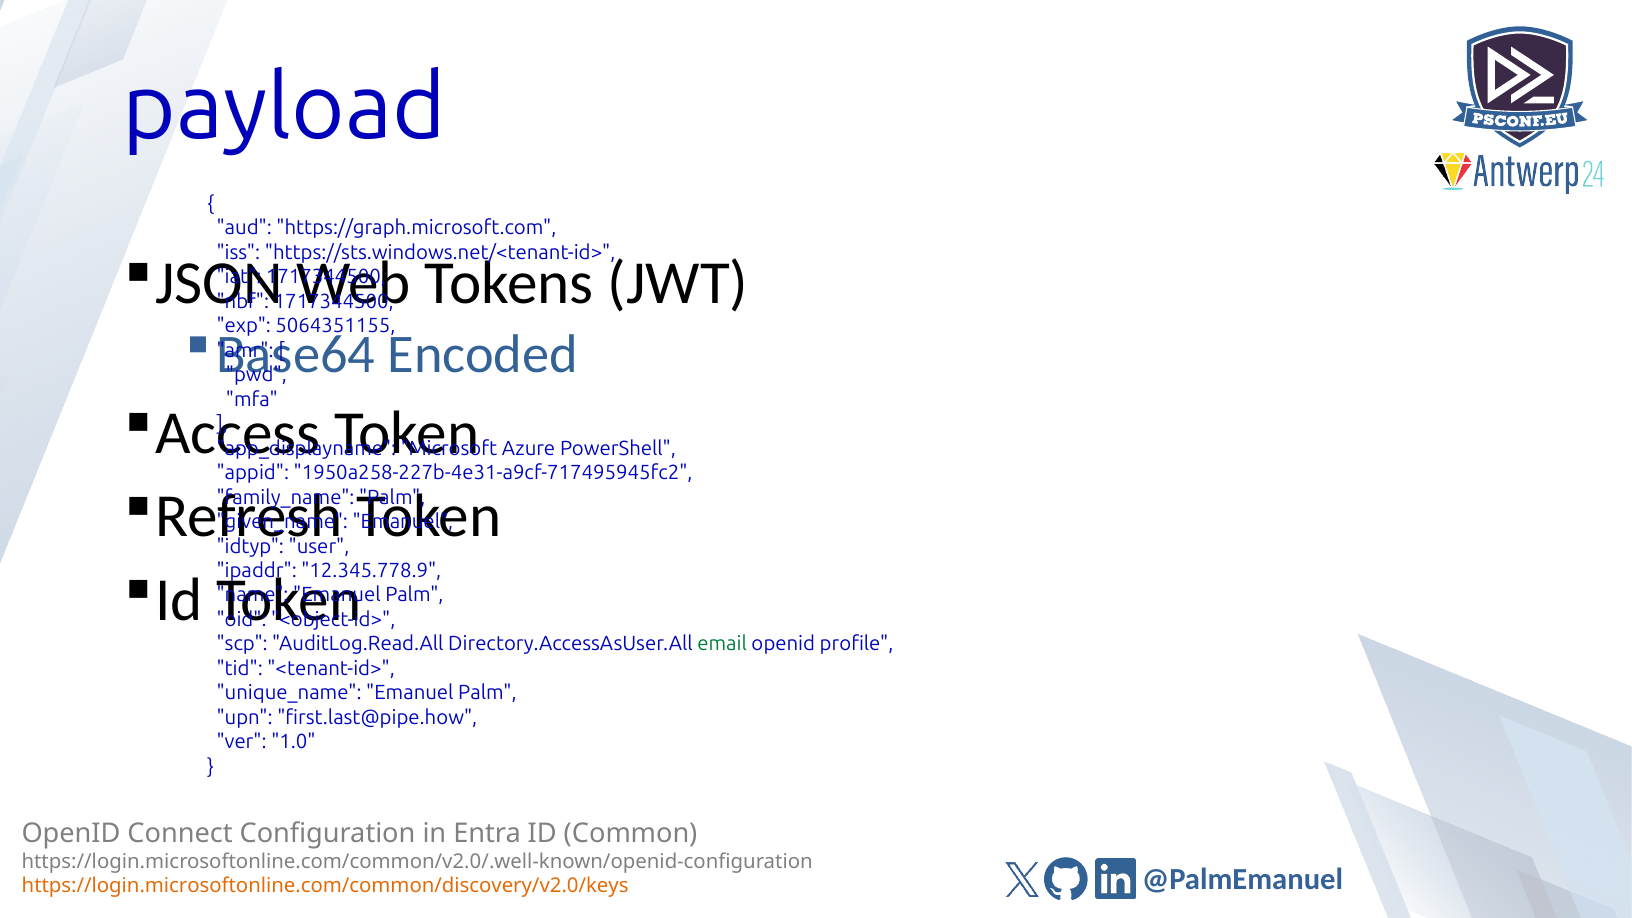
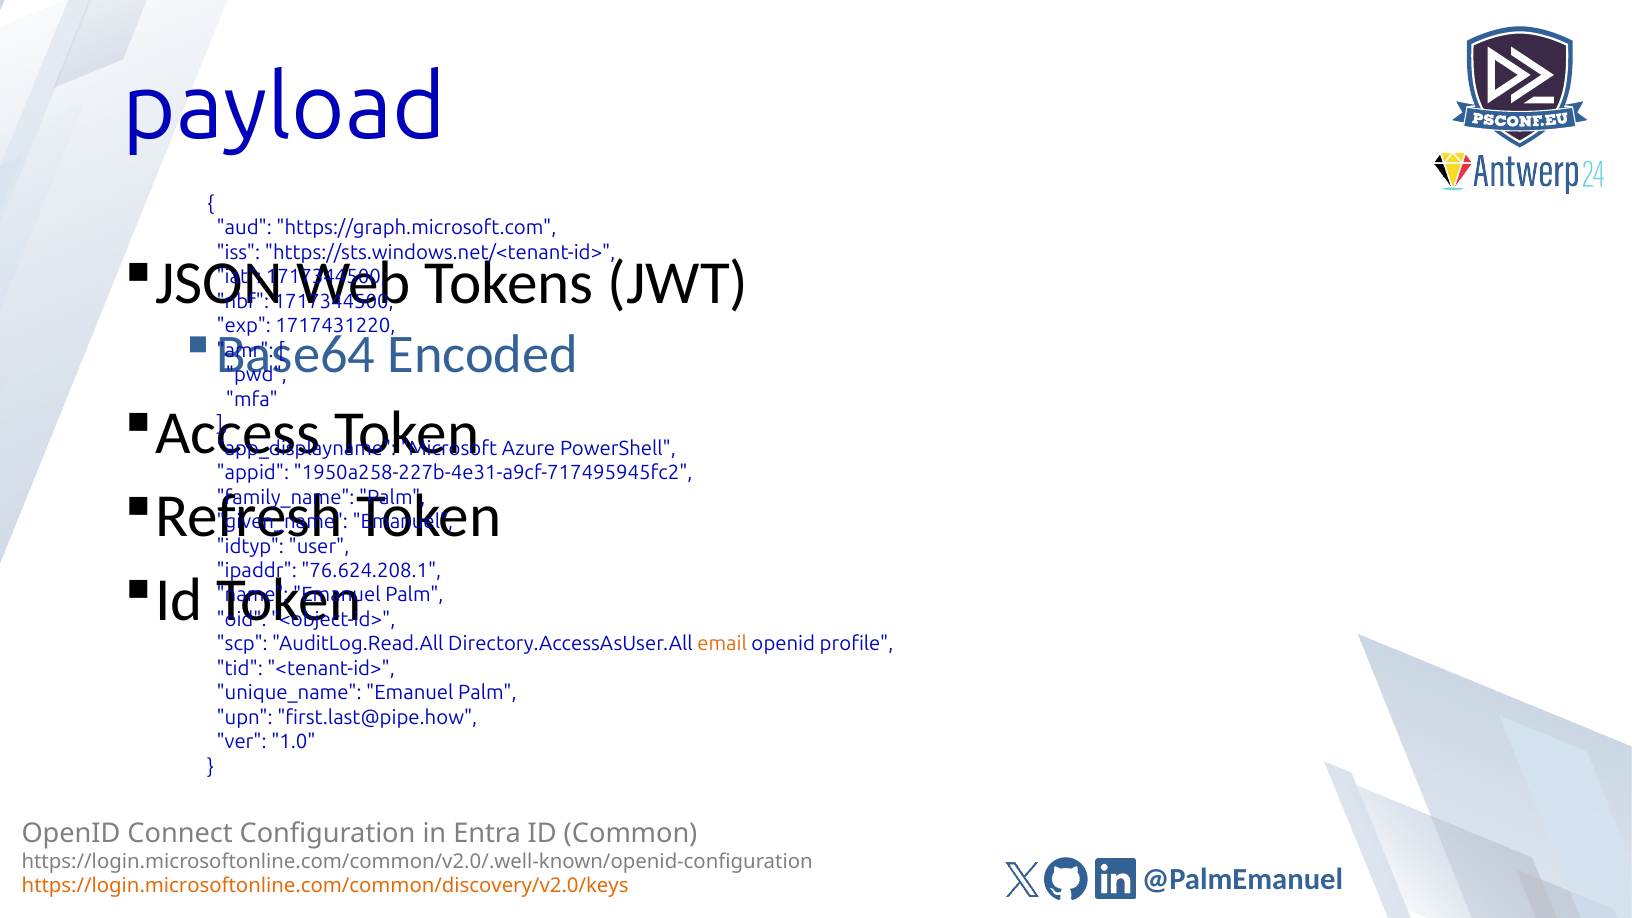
5064351155: 5064351155 -> 1717431220
12.345.778.9: 12.345.778.9 -> 76.624.208.1
email colour: green -> orange
